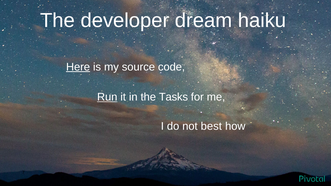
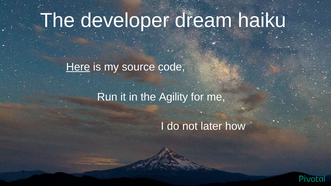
Run underline: present -> none
Tasks: Tasks -> Agility
best: best -> later
